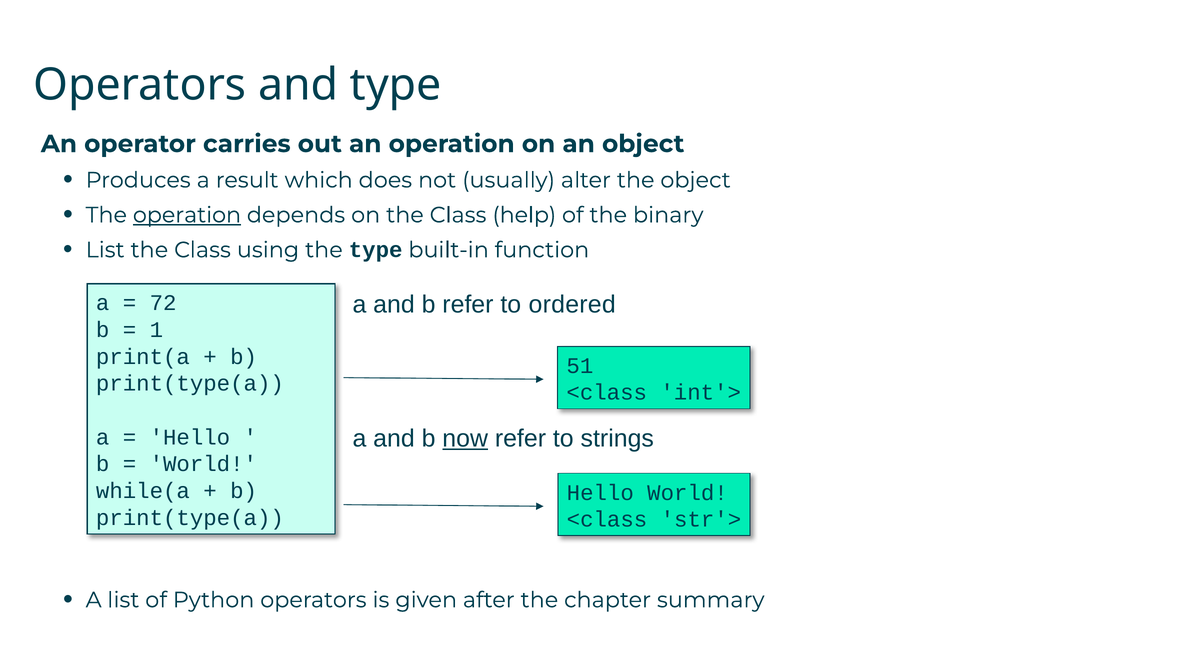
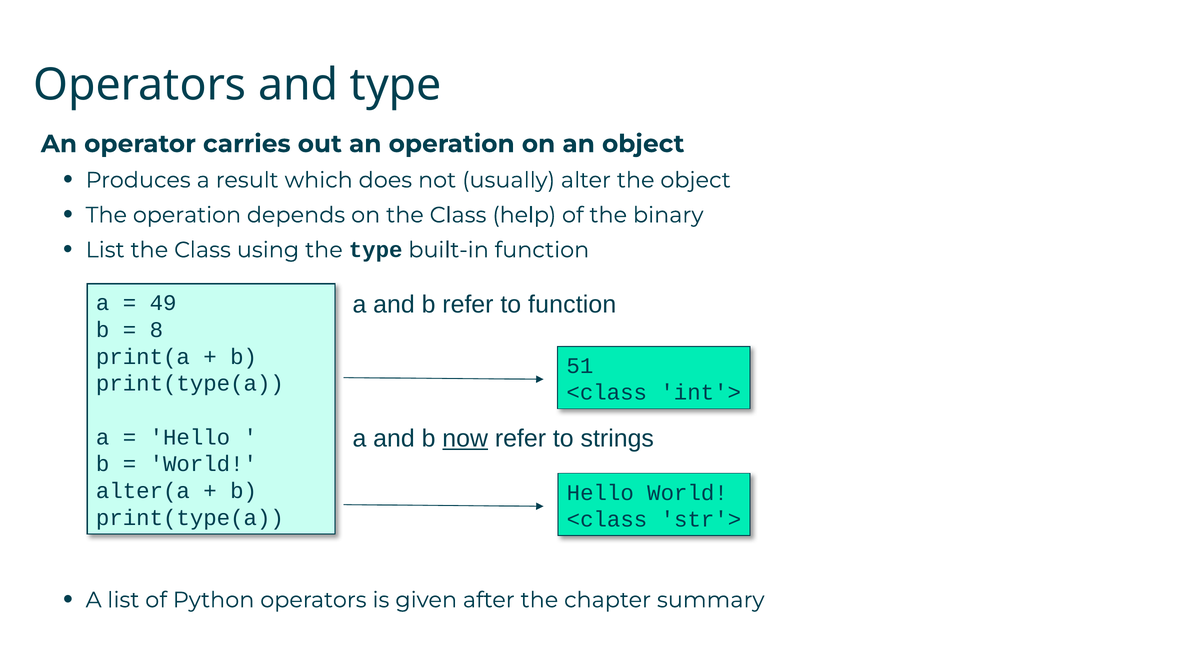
operation at (187, 215) underline: present -> none
to ordered: ordered -> function
72: 72 -> 49
1: 1 -> 8
while(a: while(a -> alter(a
